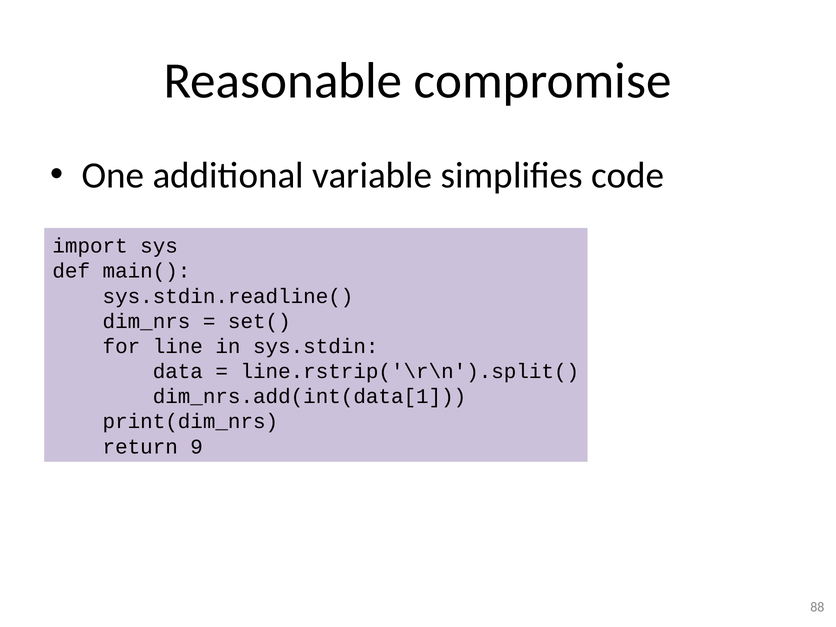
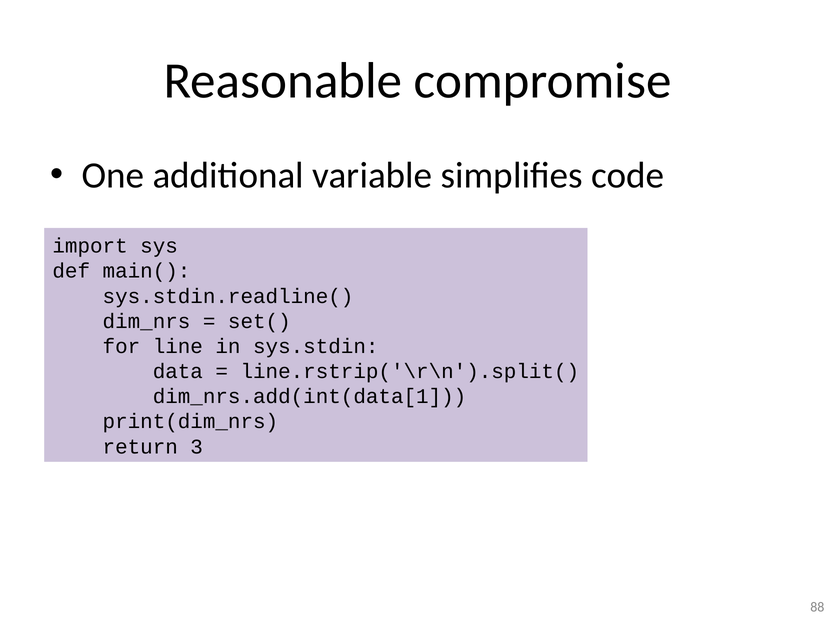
9: 9 -> 3
